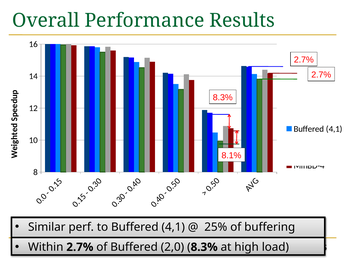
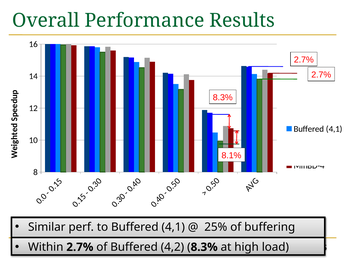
2,0: 2,0 -> 4,2
